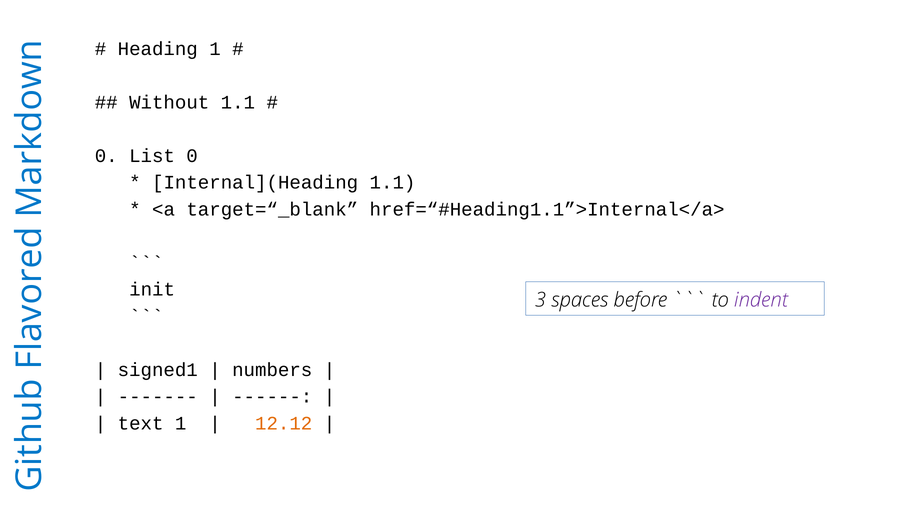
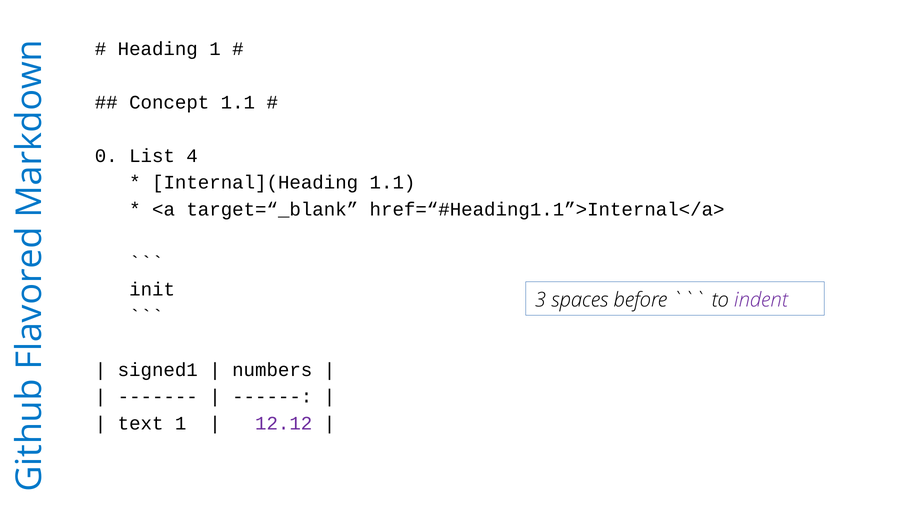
Without: Without -> Concept
List 0: 0 -> 4
12.12 colour: orange -> purple
